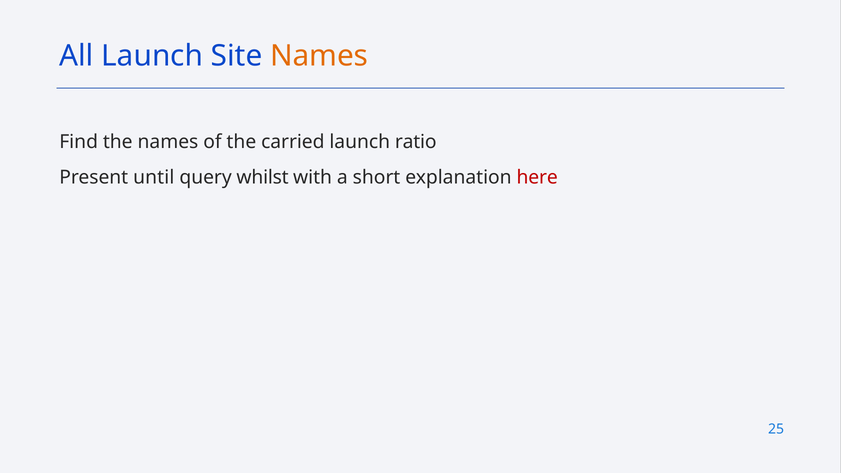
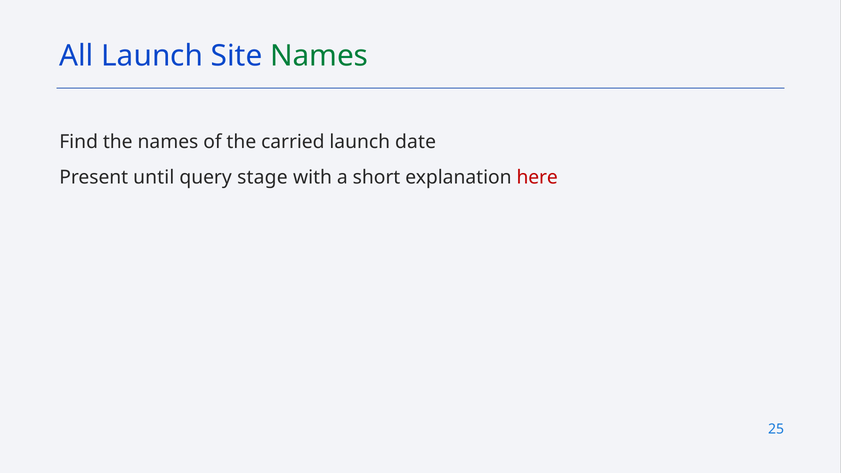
Names at (319, 56) colour: orange -> green
ratio: ratio -> date
whilst: whilst -> stage
